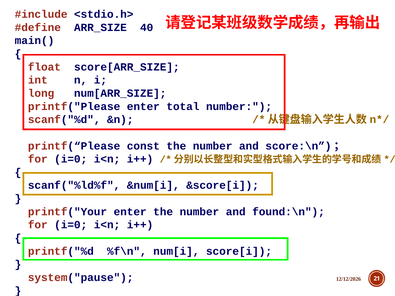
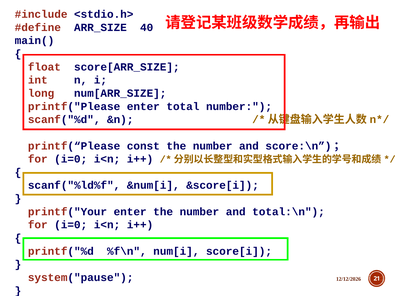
found:\n: found:\n -> total:\n
